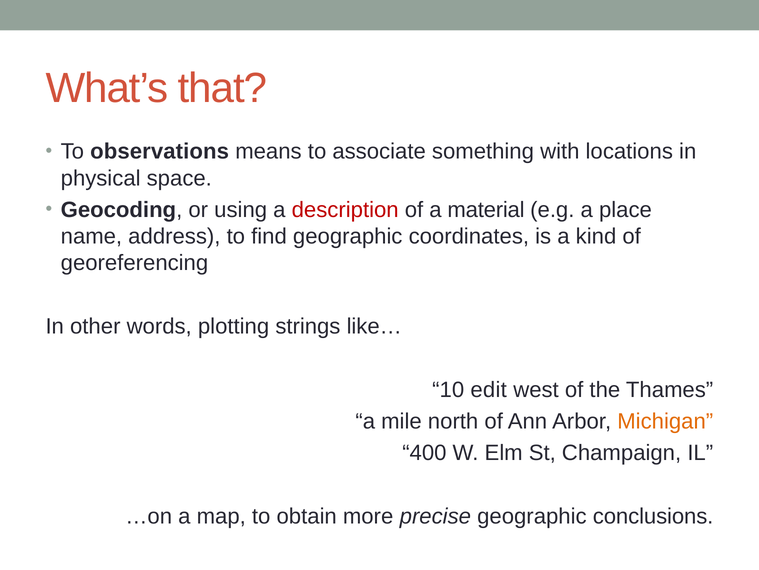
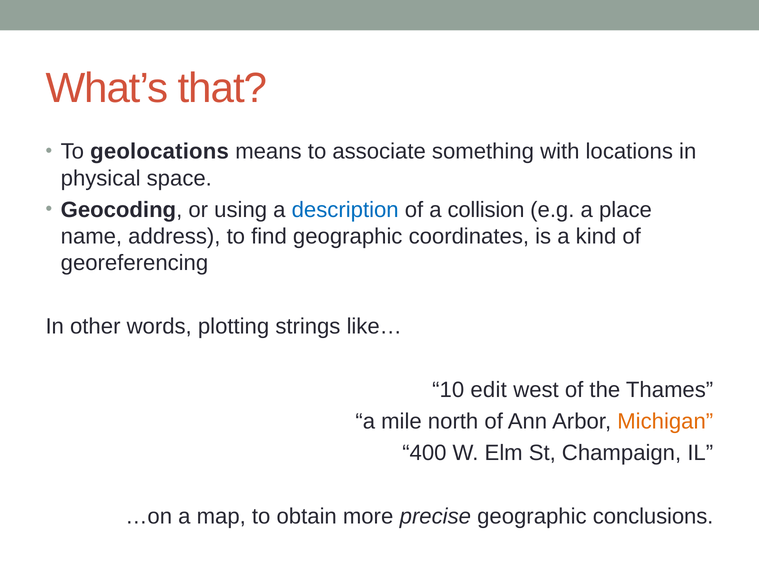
observations: observations -> geolocations
description colour: red -> blue
material: material -> collision
